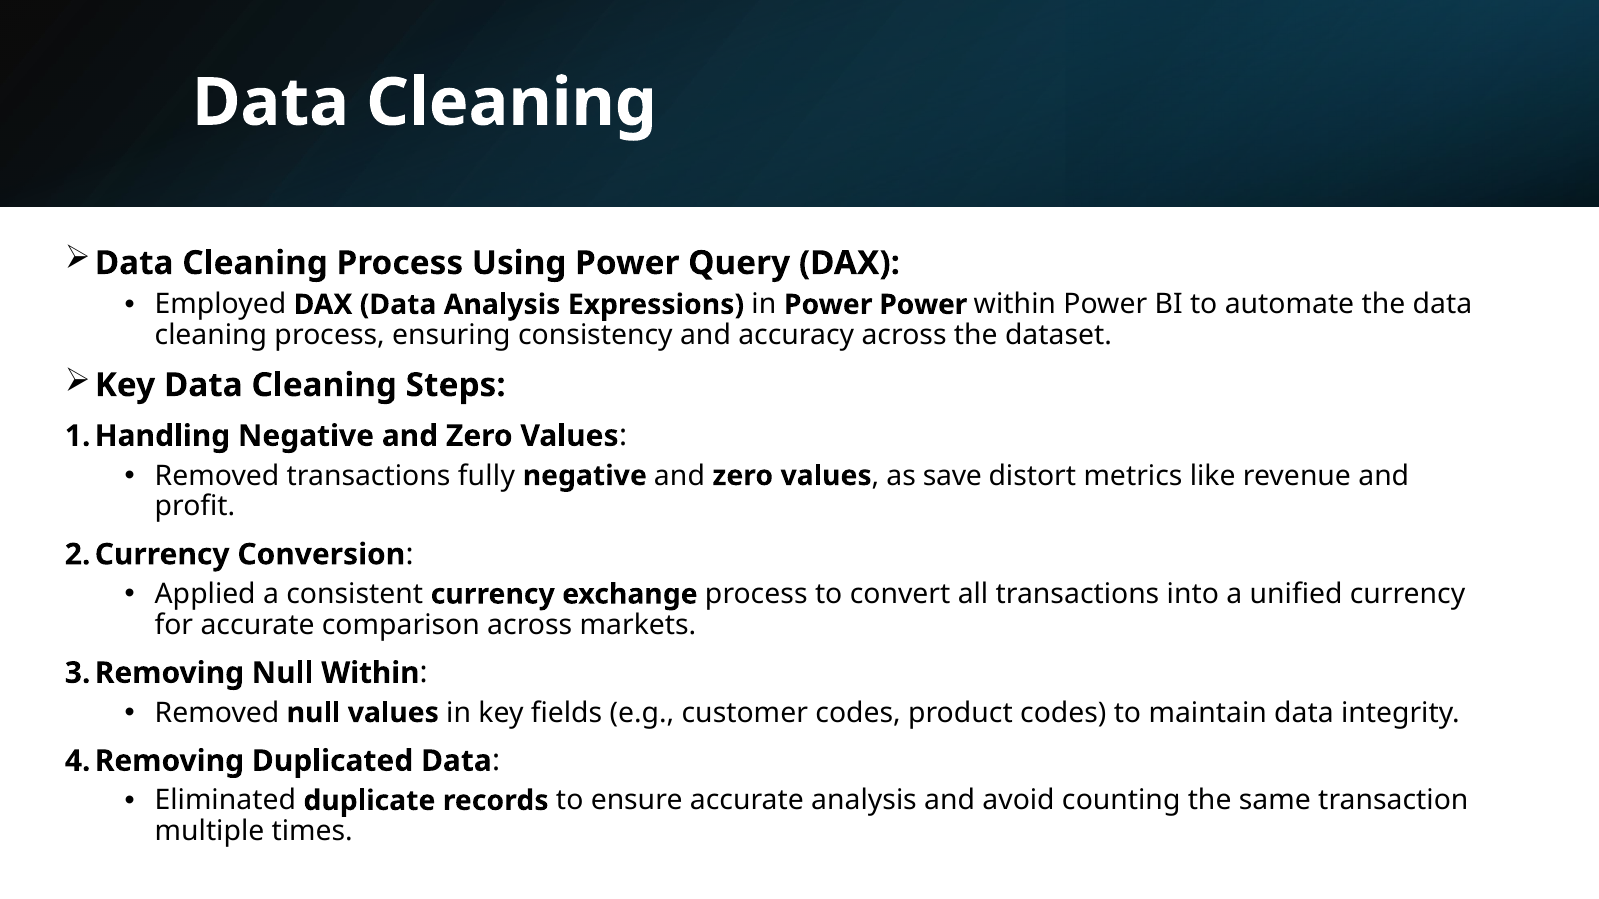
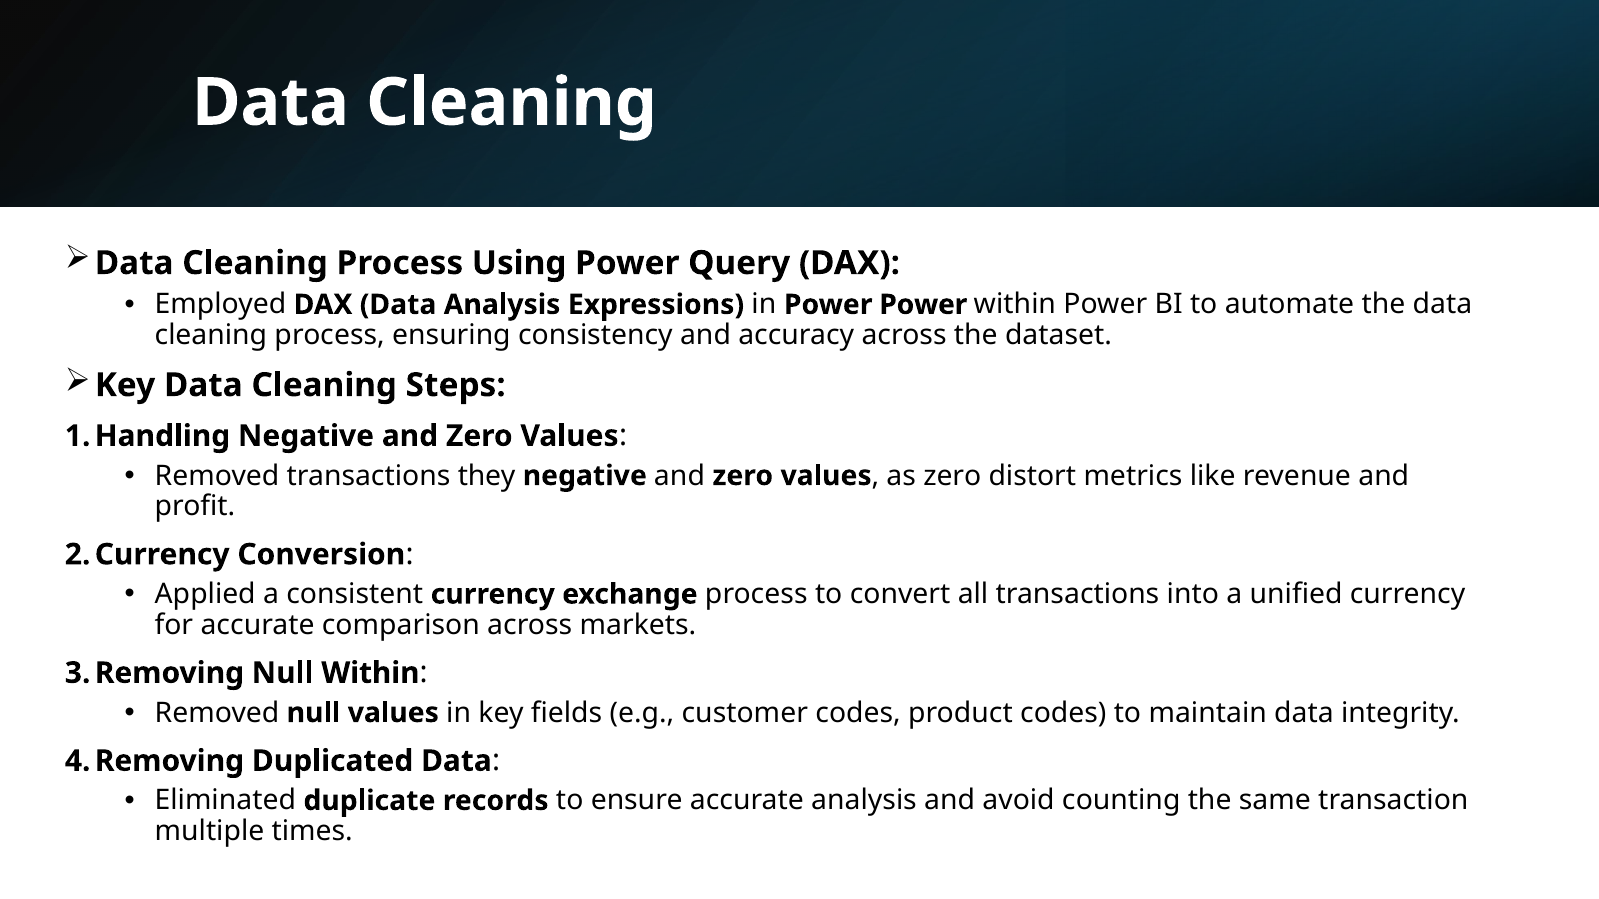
fully: fully -> they
as save: save -> zero
